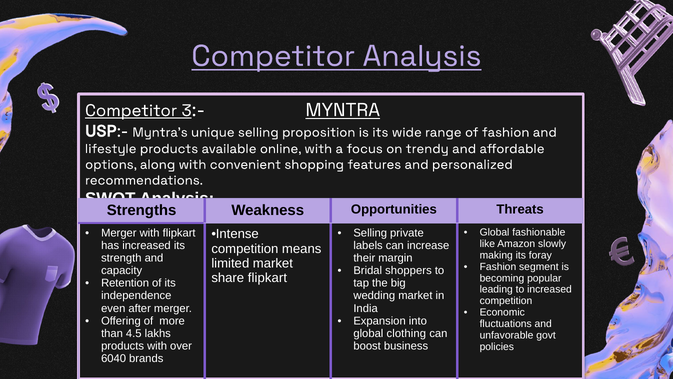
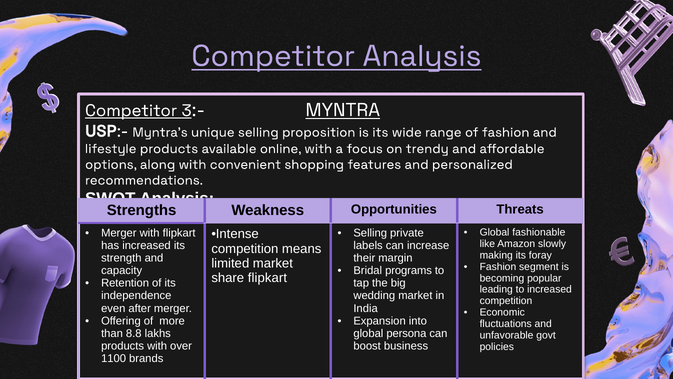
shoppers: shoppers -> programs
4.5: 4.5 -> 8.8
clothing: clothing -> persona
6040: 6040 -> 1100
